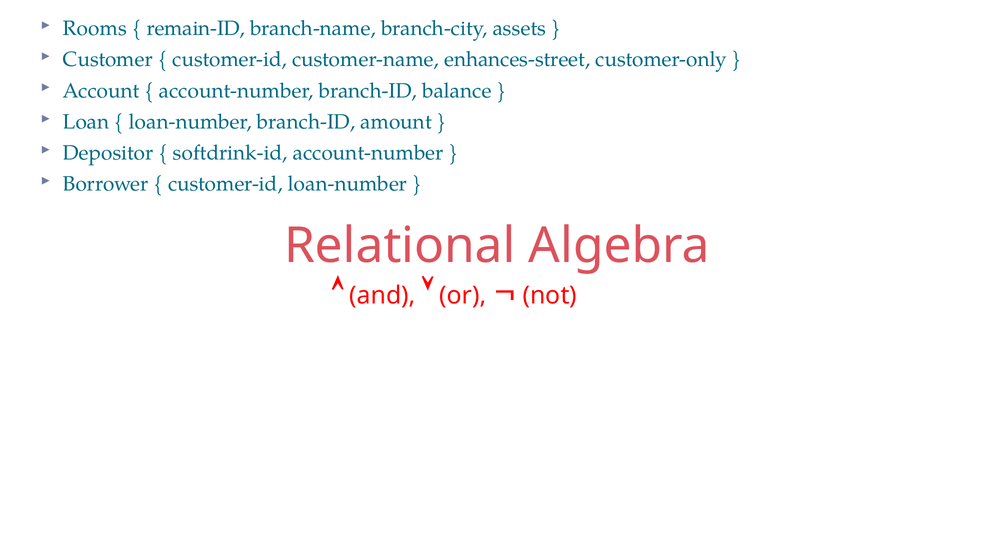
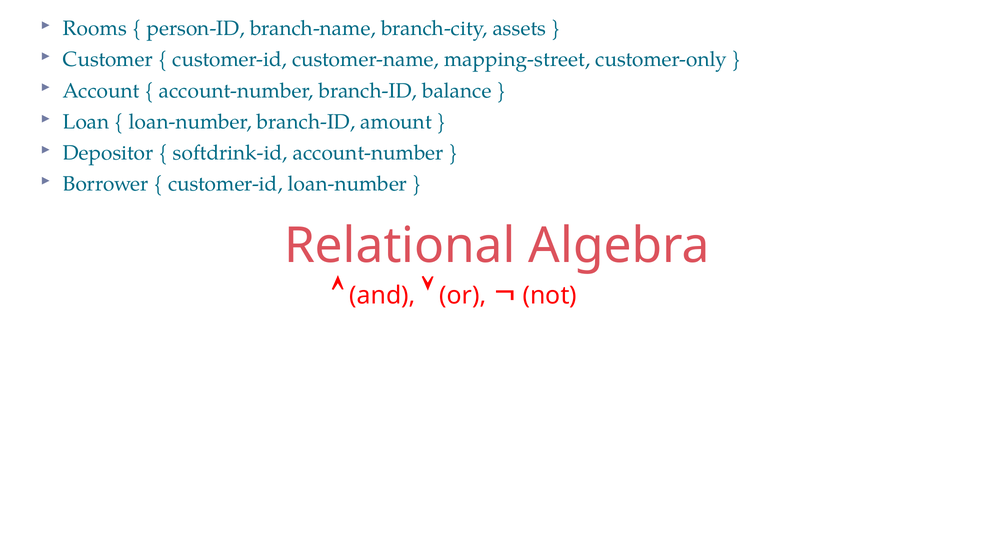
remain-ID: remain-ID -> person-ID
enhances-street: enhances-street -> mapping-street
